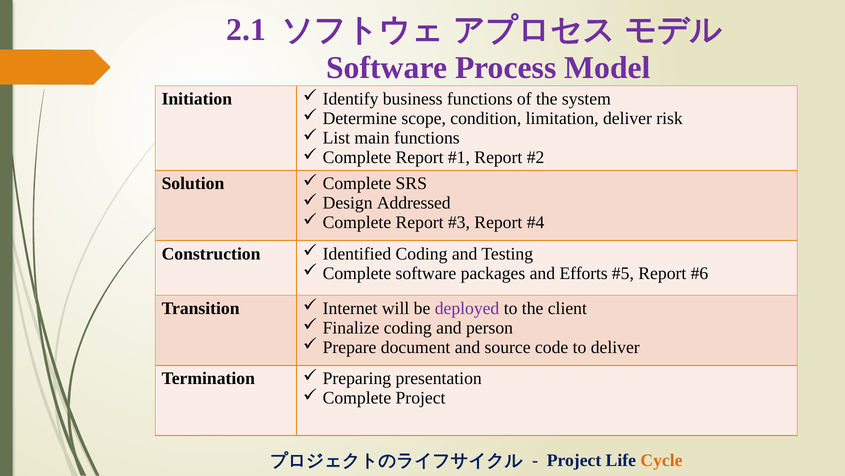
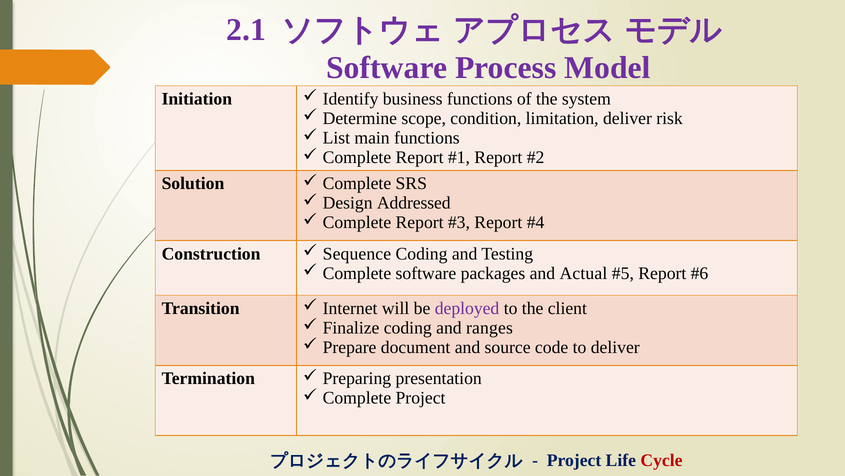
Identified: Identified -> Sequence
Efforts: Efforts -> Actual
person: person -> ranges
Cycle colour: orange -> red
